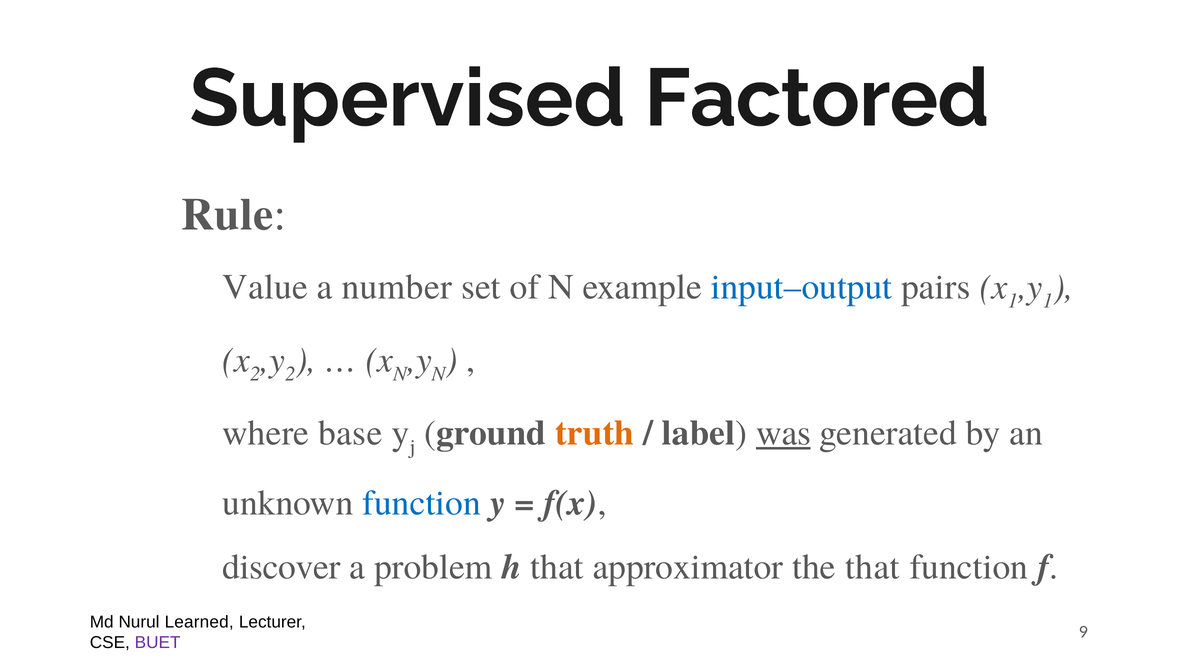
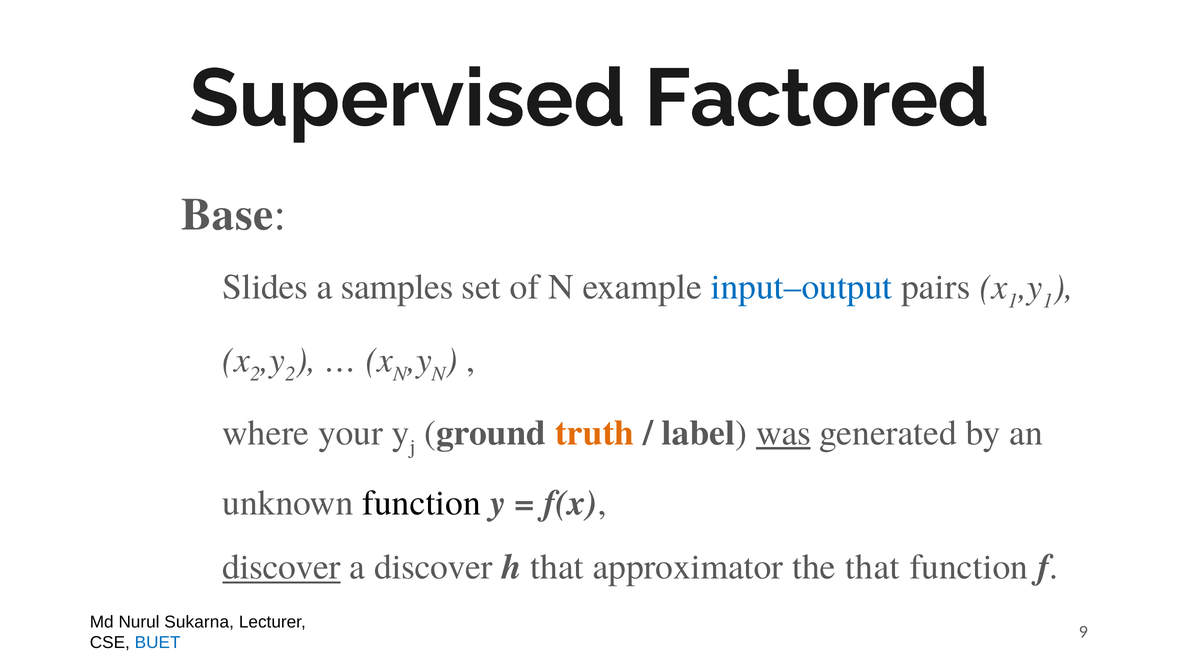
Rule: Rule -> Base
Value: Value -> Slides
number: number -> samples
base: base -> your
function at (422, 504) colour: blue -> black
discover at (282, 568) underline: none -> present
a problem: problem -> discover
Learned: Learned -> Sukarna
BUET colour: purple -> blue
